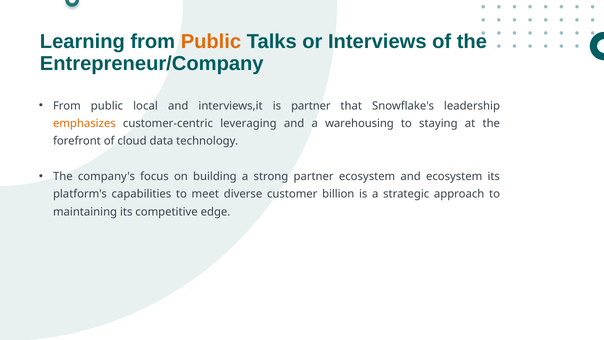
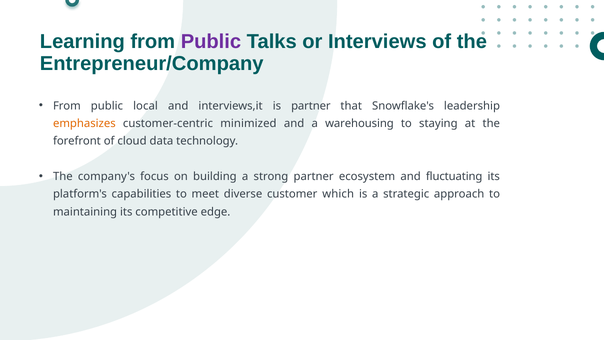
Public at (211, 42) colour: orange -> purple
leveraging: leveraging -> minimized
and ecosystem: ecosystem -> fluctuating
billion: billion -> which
